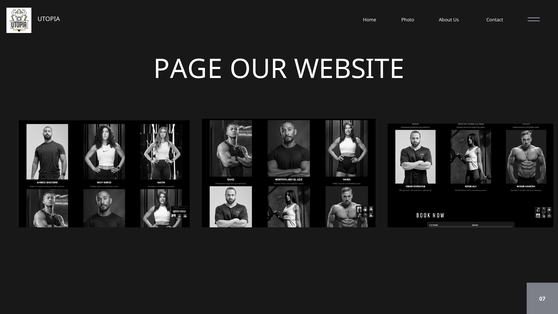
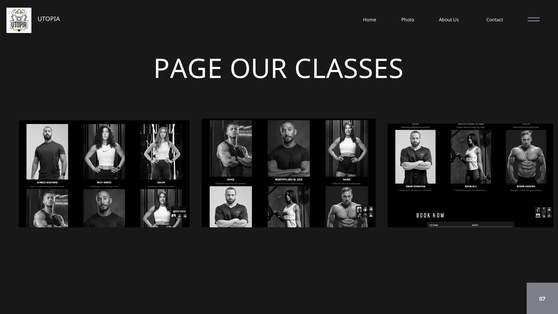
WEBSITE: WEBSITE -> CLASSES
